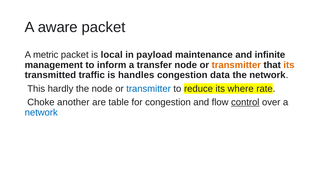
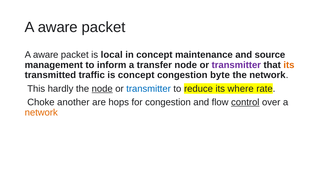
metric at (46, 55): metric -> aware
in payload: payload -> concept
infinite: infinite -> source
transmitter at (236, 65) colour: orange -> purple
is handles: handles -> concept
data: data -> byte
node at (102, 89) underline: none -> present
table: table -> hops
network at (41, 113) colour: blue -> orange
